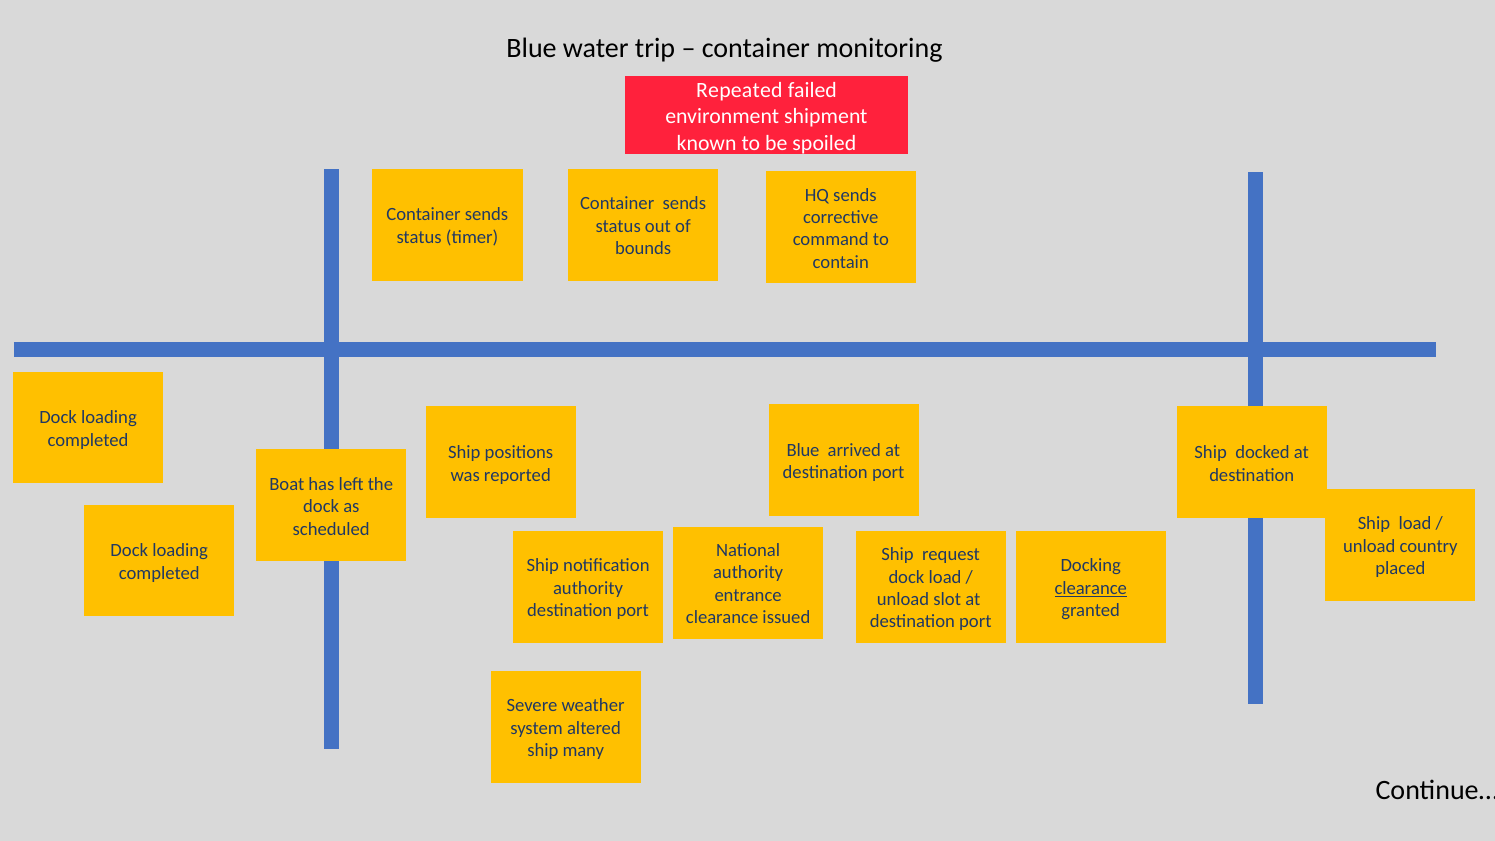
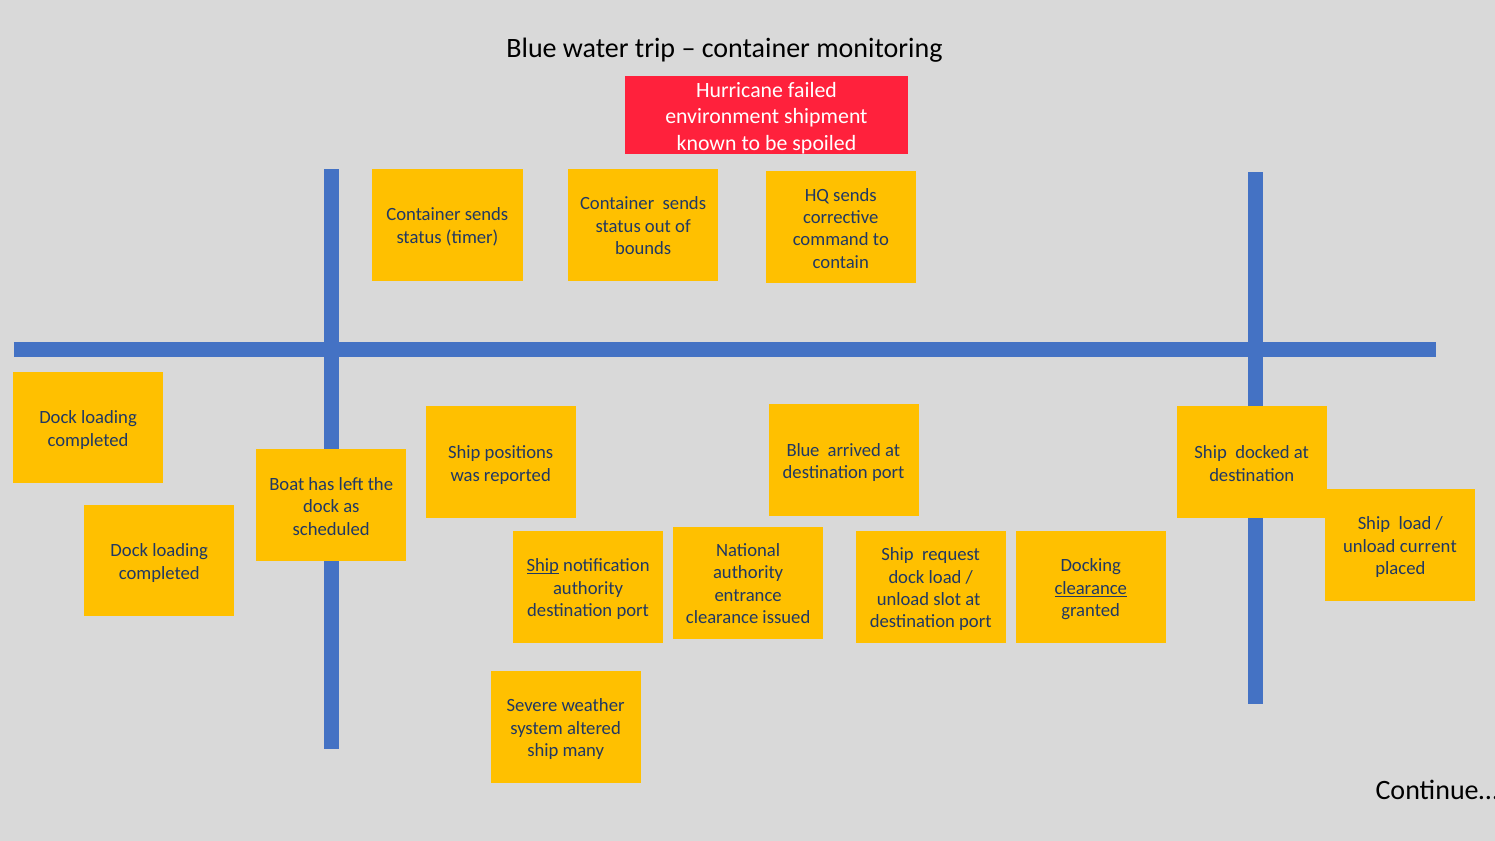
Repeated: Repeated -> Hurricane
country: country -> current
Ship at (543, 566) underline: none -> present
